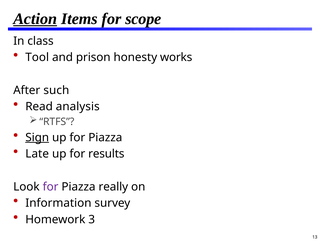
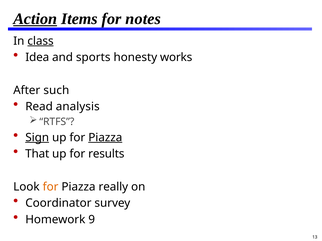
scope: scope -> notes
class underline: none -> present
Tool: Tool -> Idea
prison: prison -> sports
Piazza at (105, 138) underline: none -> present
Late: Late -> That
for at (51, 187) colour: purple -> orange
Information: Information -> Coordinator
3: 3 -> 9
